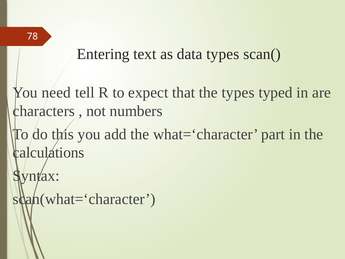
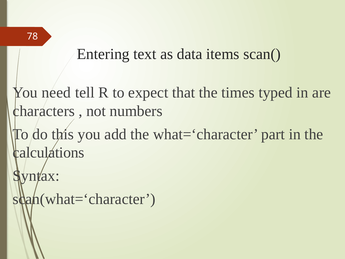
data types: types -> items
the types: types -> times
